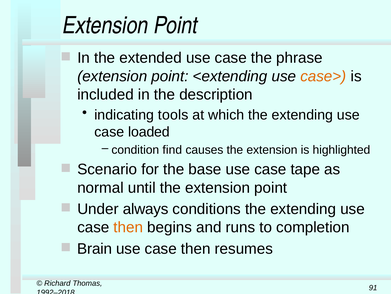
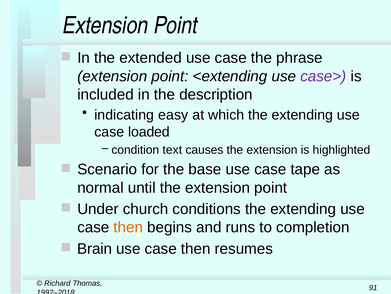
case> colour: orange -> purple
tools: tools -> easy
find: find -> text
always: always -> church
